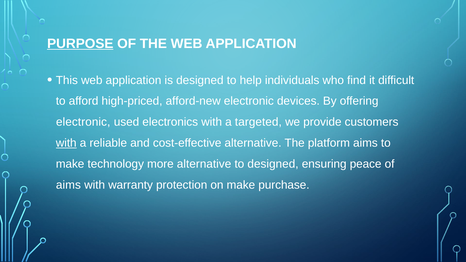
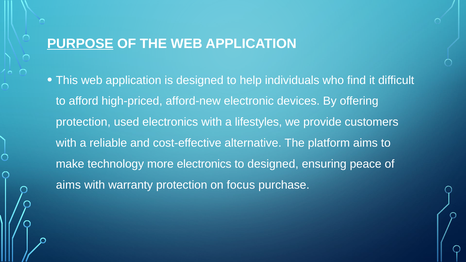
electronic at (83, 122): electronic -> protection
targeted: targeted -> lifestyles
with at (66, 143) underline: present -> none
more alternative: alternative -> electronics
on make: make -> focus
